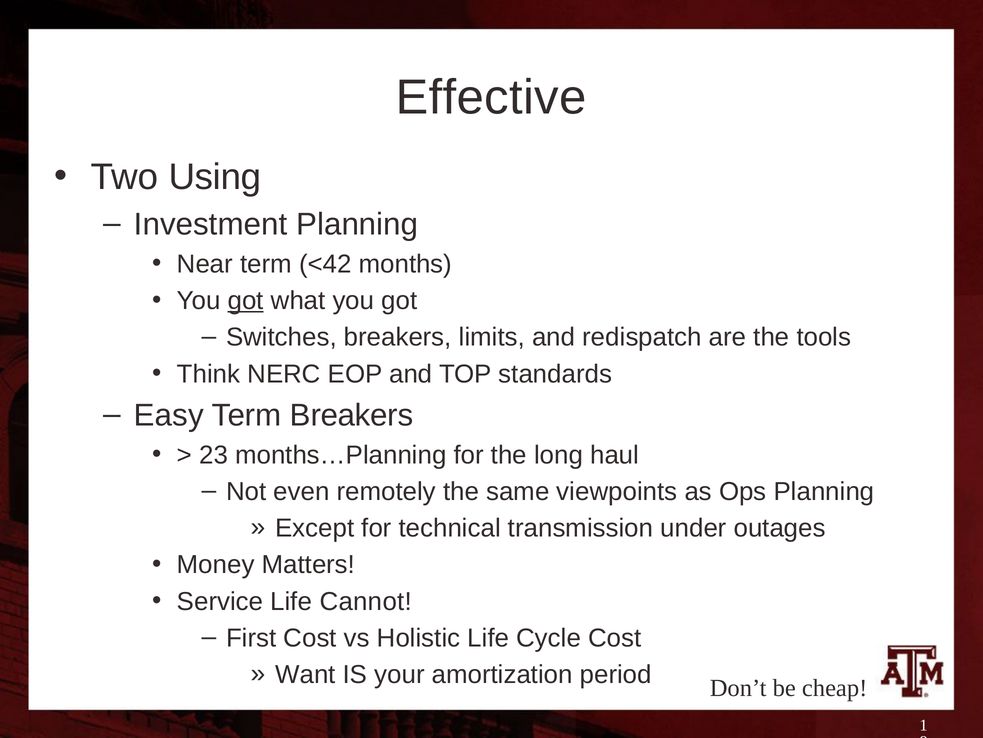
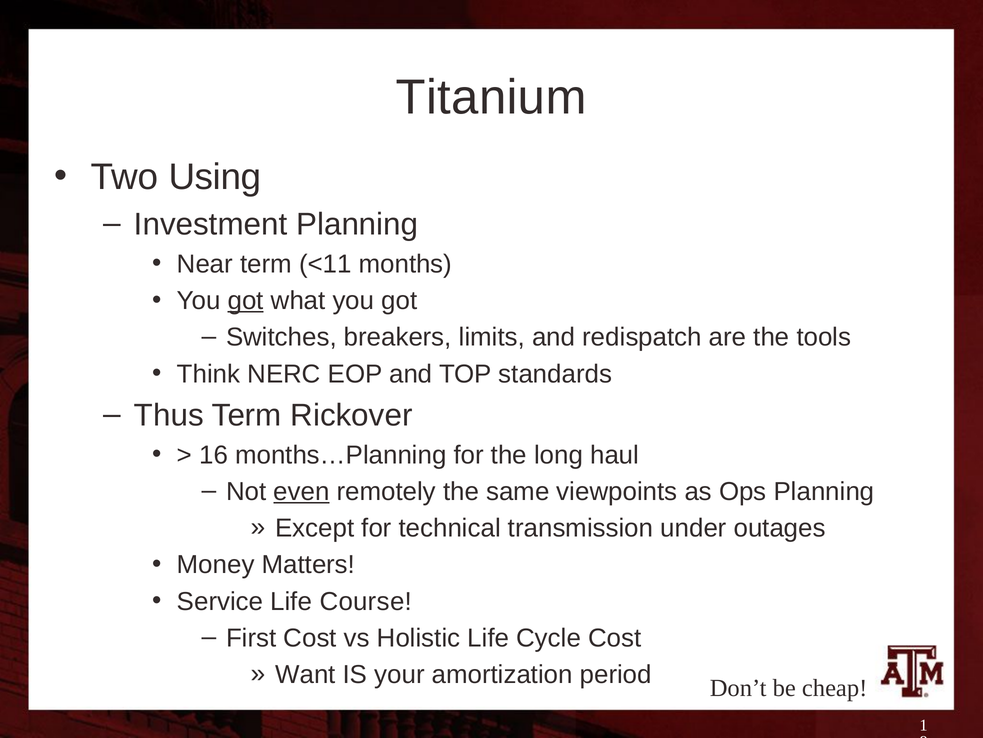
Effective: Effective -> Titanium
<42: <42 -> <11
Easy: Easy -> Thus
Term Breakers: Breakers -> Rickover
23: 23 -> 16
even underline: none -> present
Cannot: Cannot -> Course
